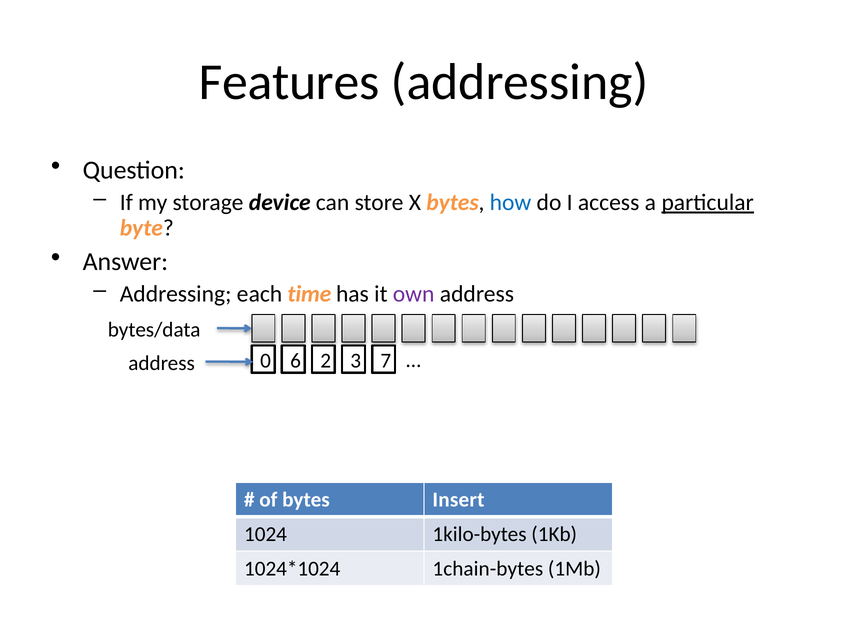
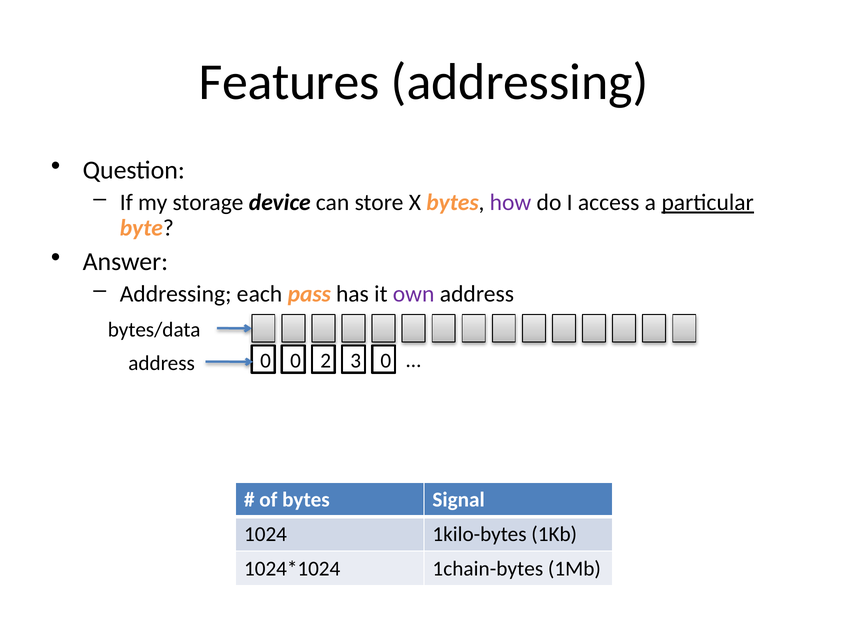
how colour: blue -> purple
time: time -> pass
0 6: 6 -> 0
3 7: 7 -> 0
Insert: Insert -> Signal
